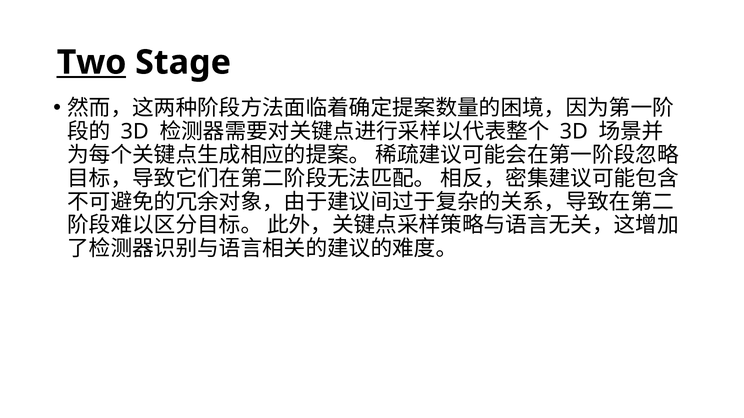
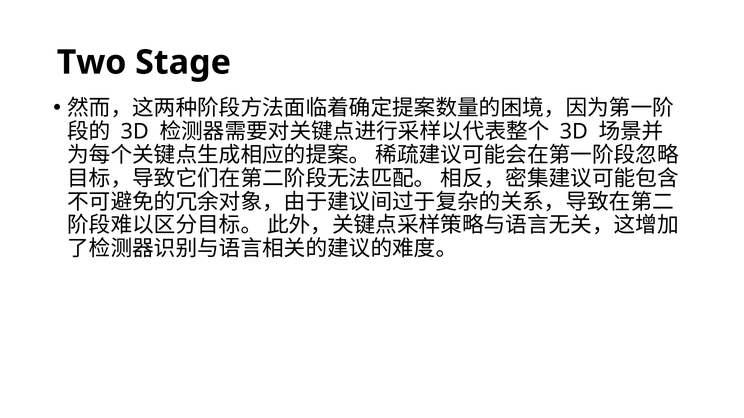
Two underline: present -> none
